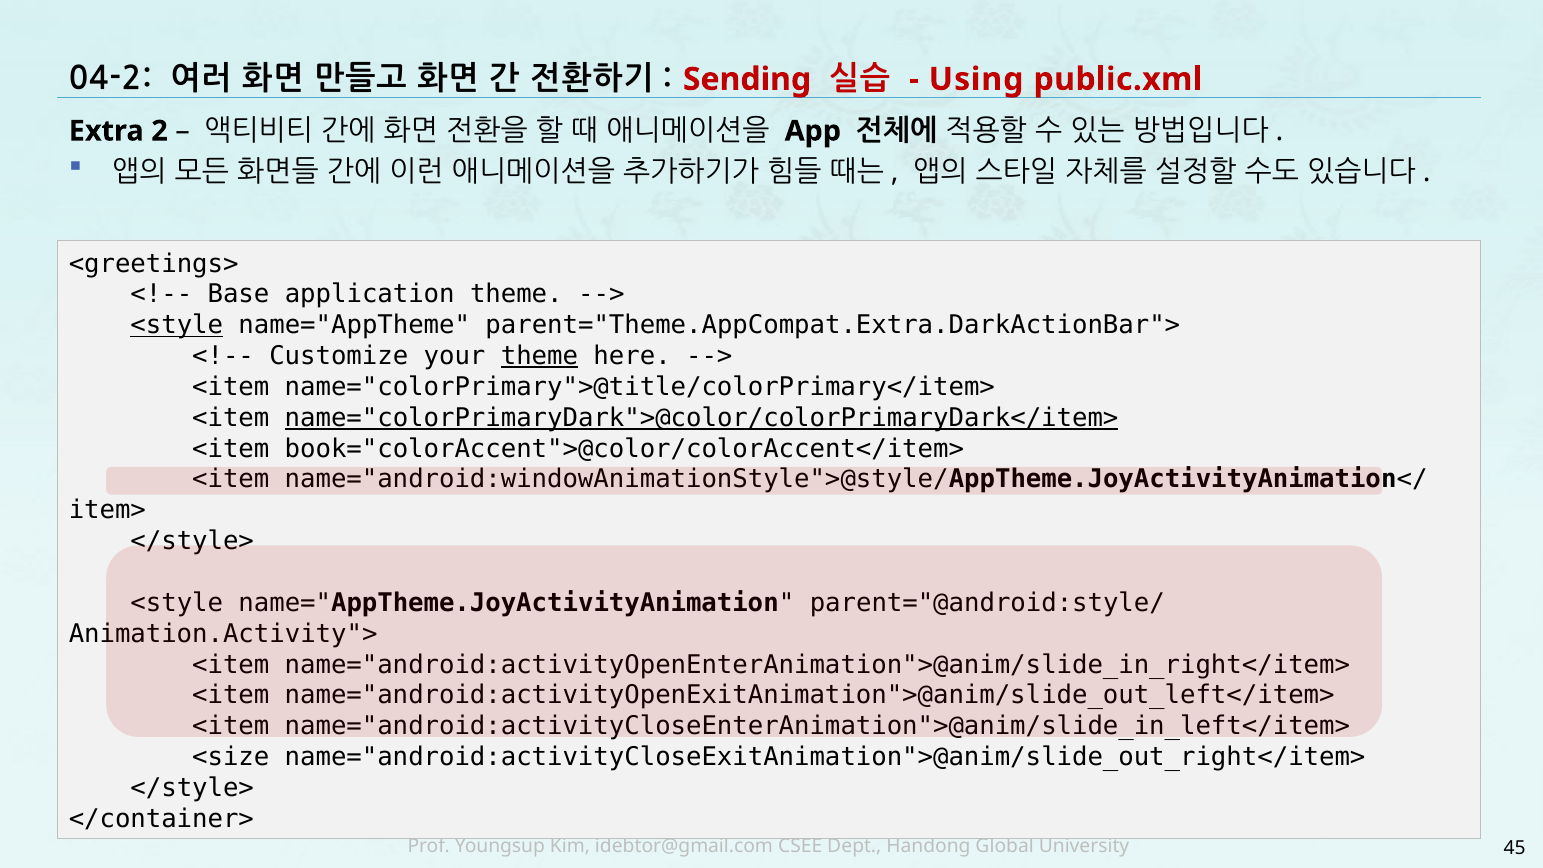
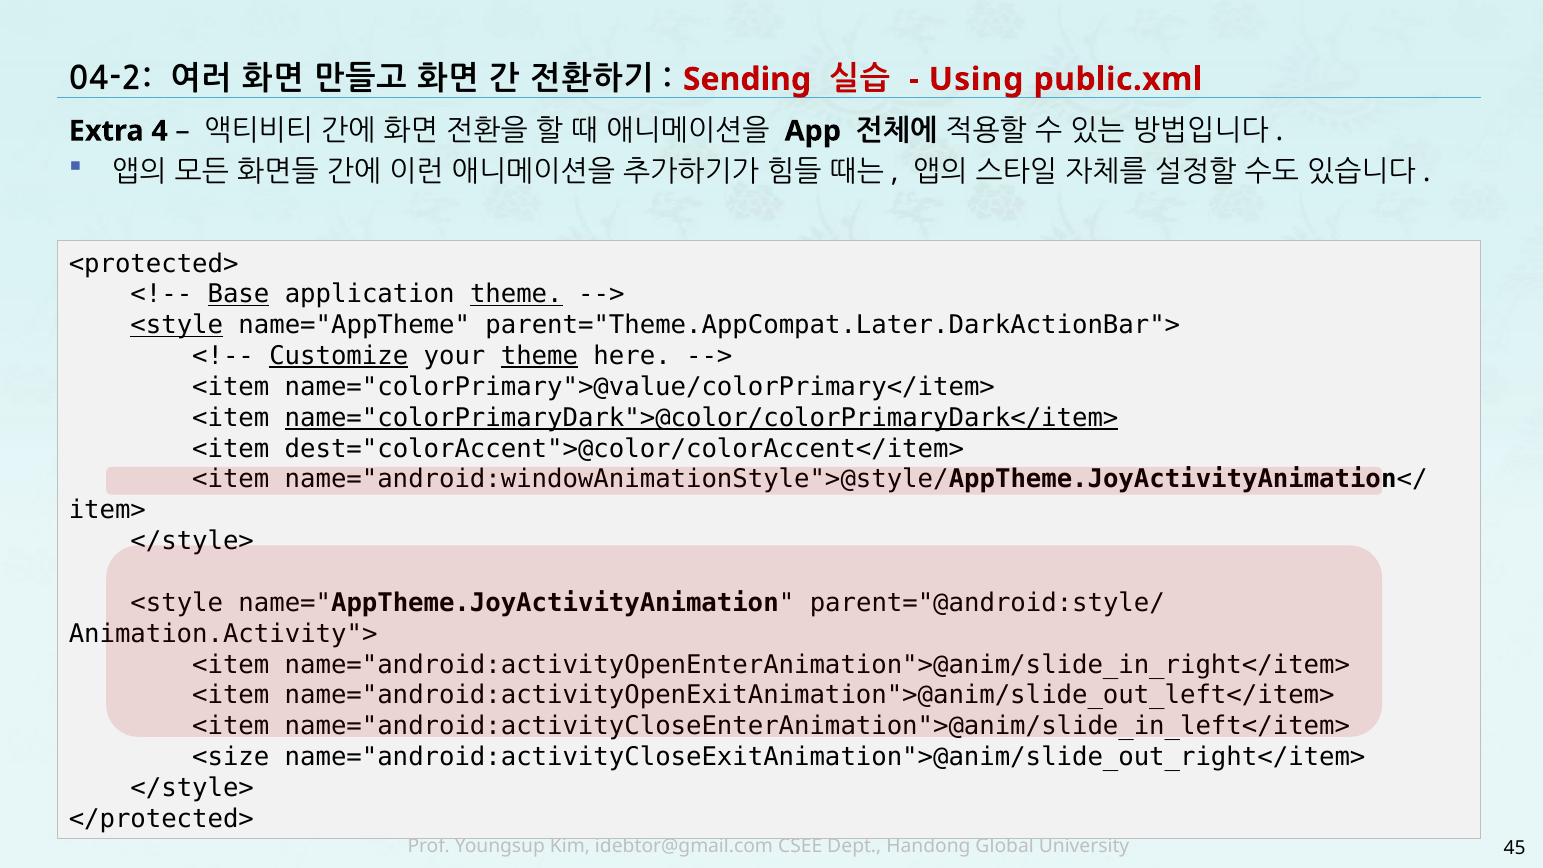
2: 2 -> 4
<greetings>: <greetings> -> <protected>
Base underline: none -> present
theme at (516, 294) underline: none -> present
parent="Theme.AppCompat.Extra.DarkActionBar">: parent="Theme.AppCompat.Extra.DarkActionBar"> -> parent="Theme.AppCompat.Later.DarkActionBar">
Customize underline: none -> present
name="colorPrimary">@title/colorPrimary</item>: name="colorPrimary">@title/colorPrimary</item> -> name="colorPrimary">@value/colorPrimary</item>
book="colorAccent">@color/colorAccent</item>: book="colorAccent">@color/colorAccent</item> -> dest="colorAccent">@color/colorAccent</item>
</container>: </container> -> </protected>
